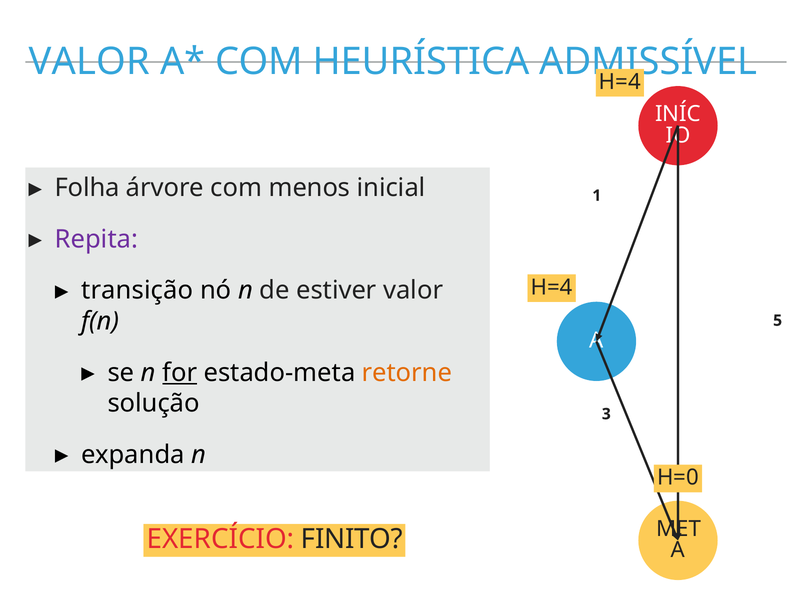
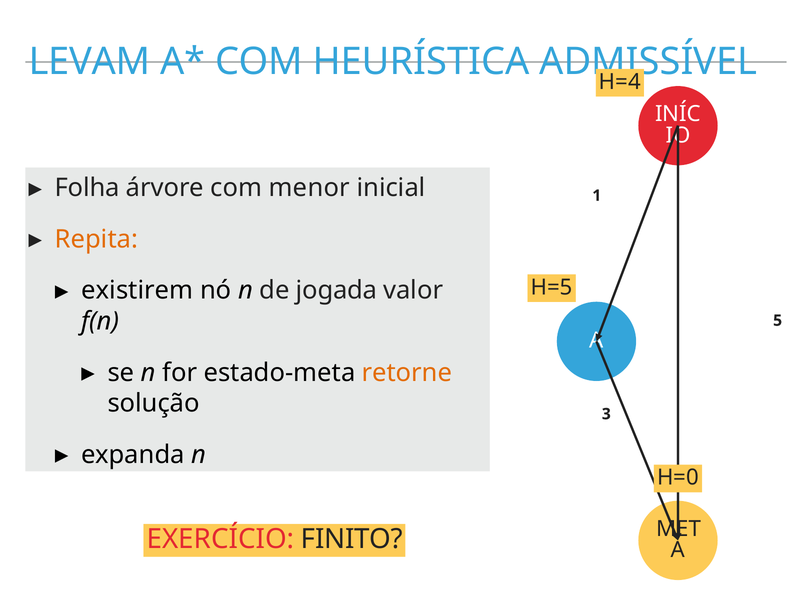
VALOR at (89, 62): VALOR -> LEVAM
menos: menos -> menor
Repita colour: purple -> orange
transição: transição -> existirem
estiver: estiver -> jogada
H=4 at (552, 287): H=4 -> H=5
for underline: present -> none
